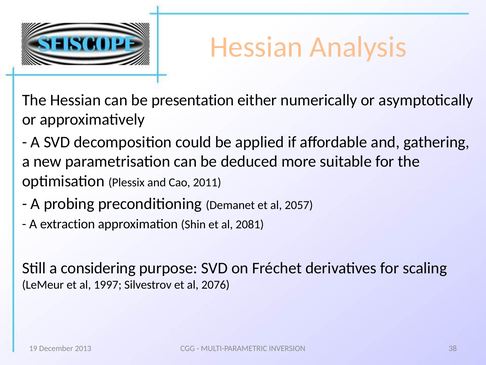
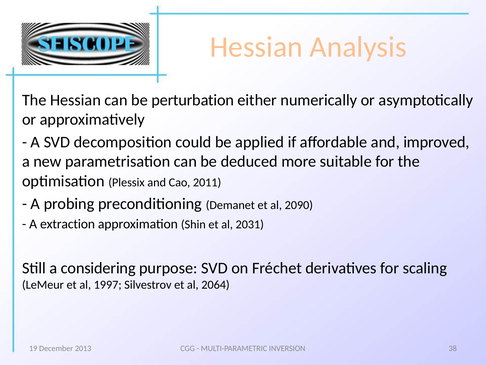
presentation: presentation -> perturbation
gathering: gathering -> improved
2057: 2057 -> 2090
2081: 2081 -> 2031
2076: 2076 -> 2064
